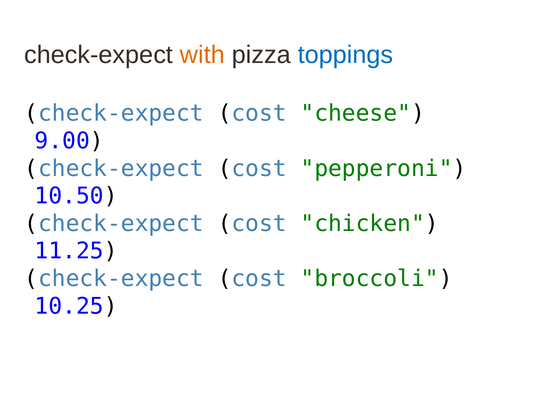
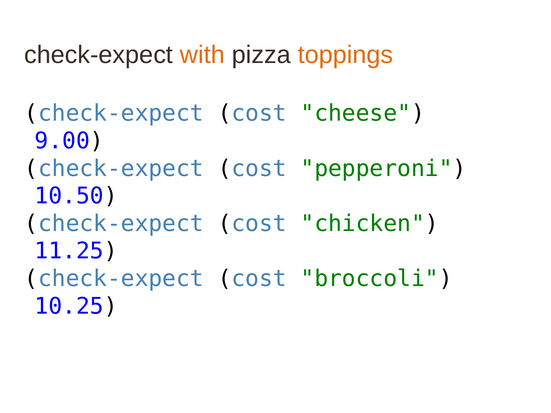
toppings colour: blue -> orange
